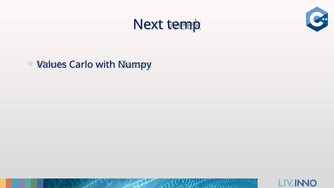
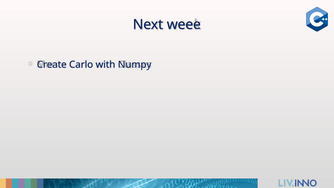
temp: temp -> weee
Values: Values -> Create
